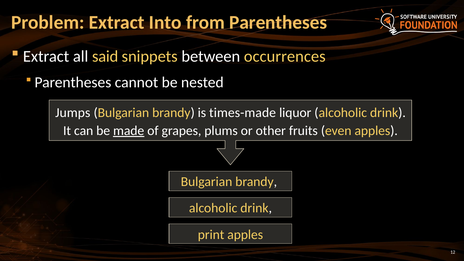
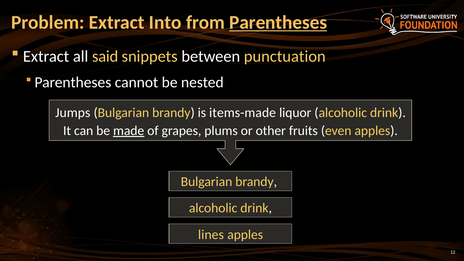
Parentheses at (278, 23) underline: none -> present
occurrences: occurrences -> punctuation
times-made: times-made -> items-made
print: print -> lines
